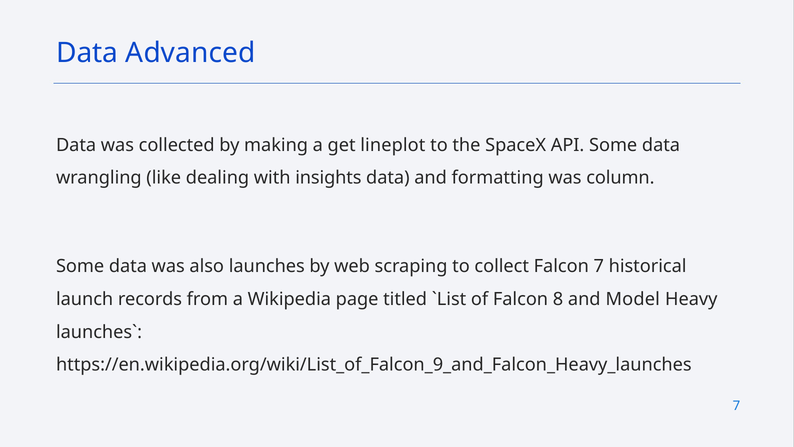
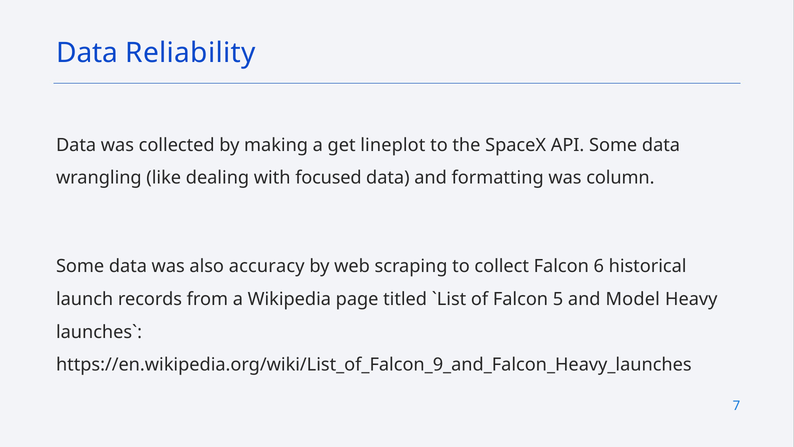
Advanced: Advanced -> Reliability
insights: insights -> focused
launches: launches -> accuracy
Falcon 7: 7 -> 6
8: 8 -> 5
